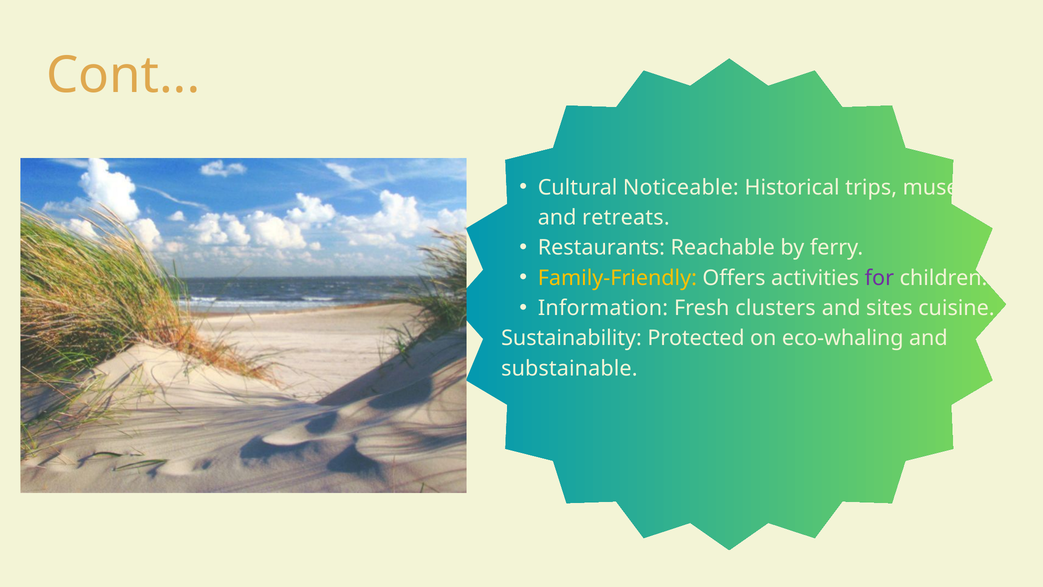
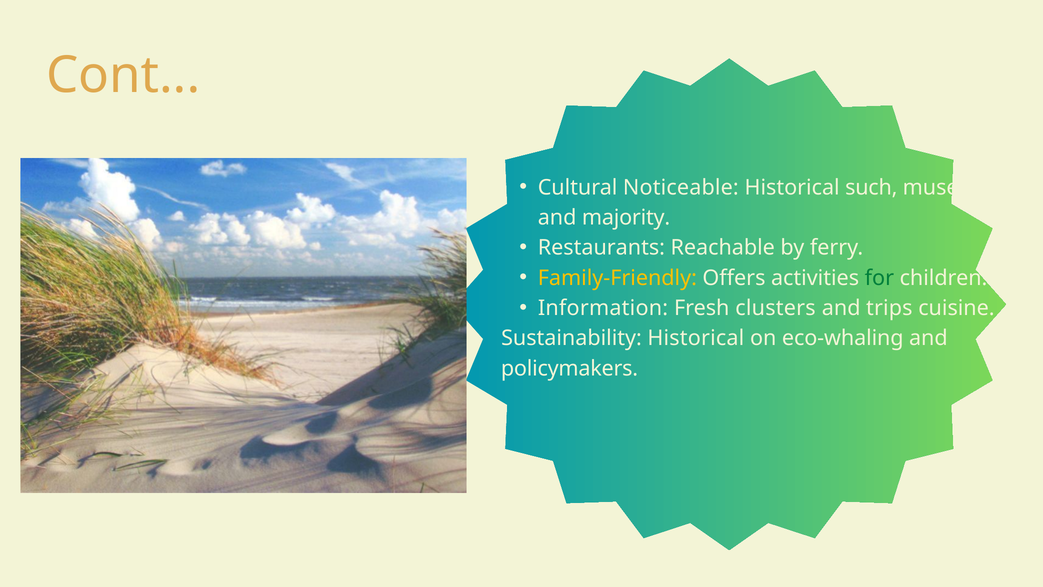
trips: trips -> such
retreats: retreats -> majority
for colour: purple -> green
sites: sites -> trips
Sustainability Protected: Protected -> Historical
substainable: substainable -> policymakers
